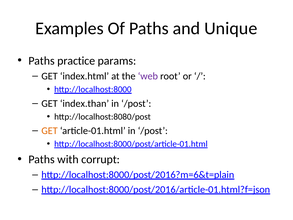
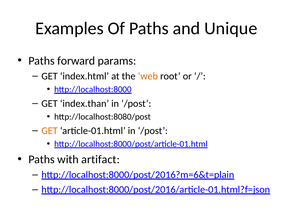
practice: practice -> forward
web colour: purple -> orange
corrupt: corrupt -> artifact
